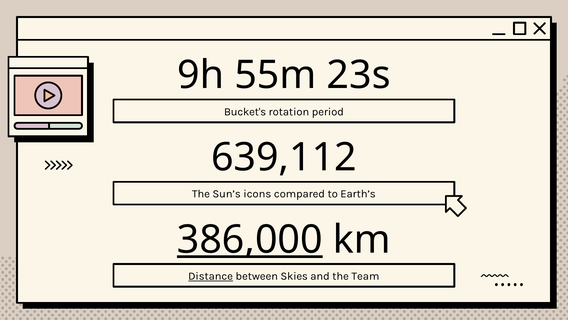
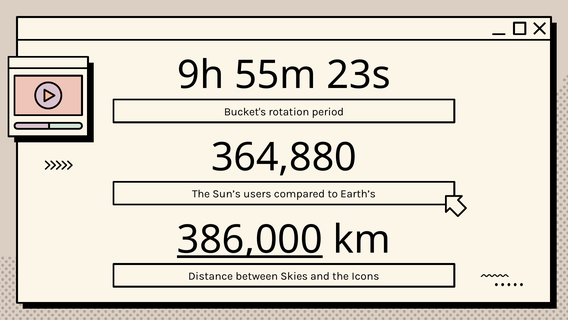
639,112: 639,112 -> 364,880
icons: icons -> users
Distance underline: present -> none
Team: Team -> Icons
